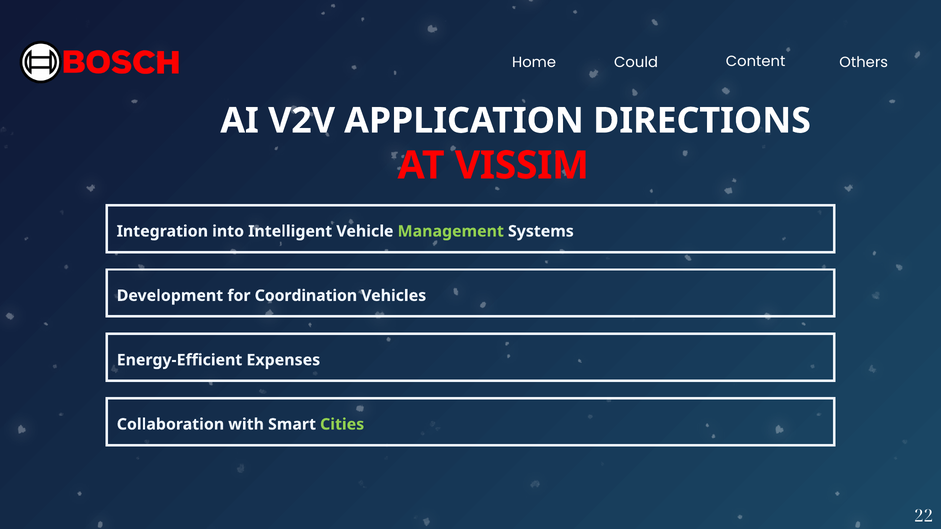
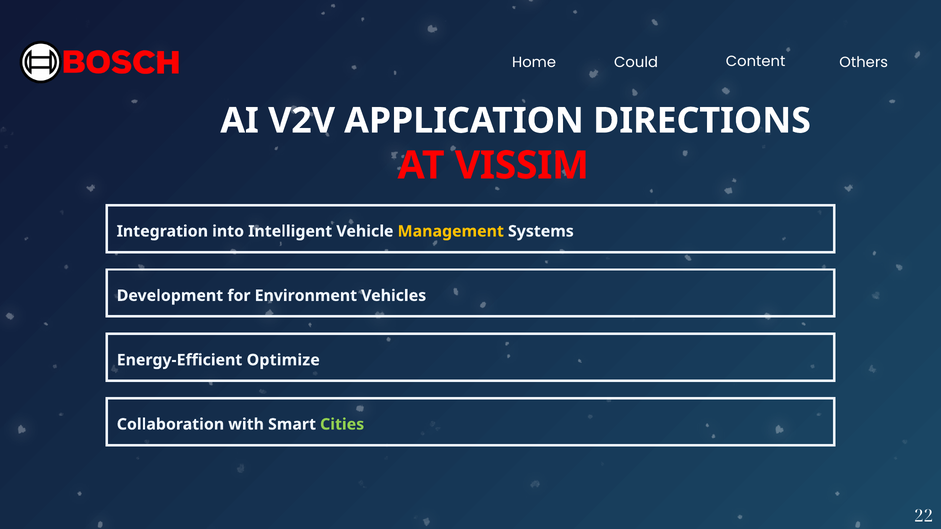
Management colour: light green -> yellow
Coordination: Coordination -> Environment
Expenses: Expenses -> Optimize
